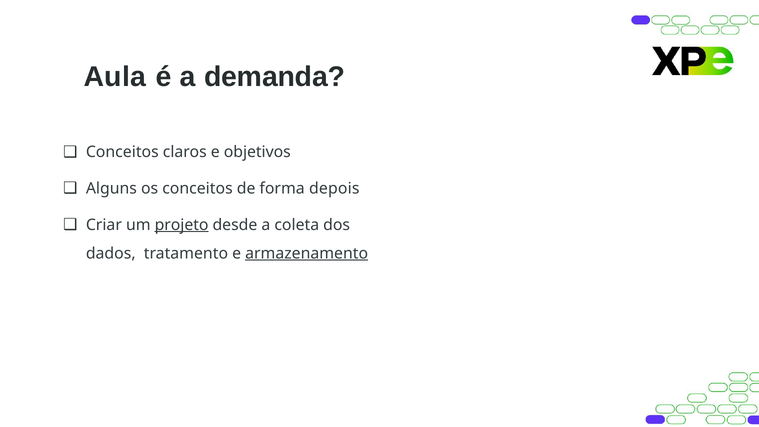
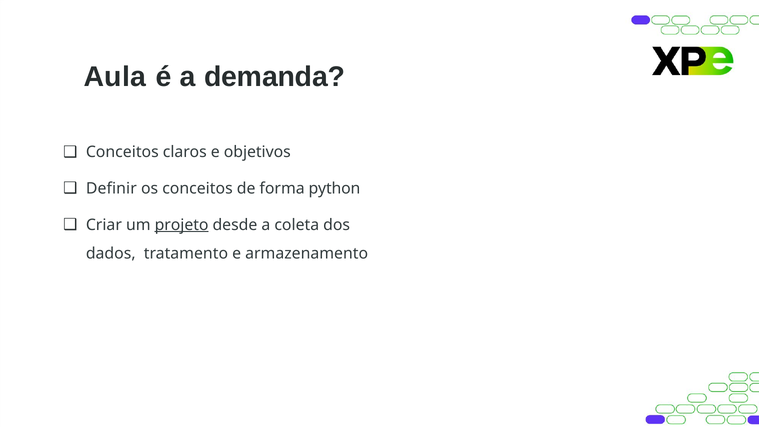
Alguns: Alguns -> Definir
depois: depois -> python
armazenamento underline: present -> none
